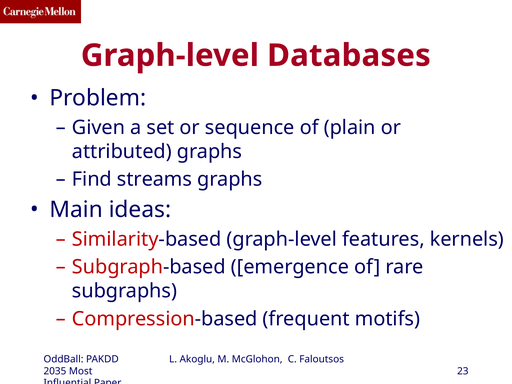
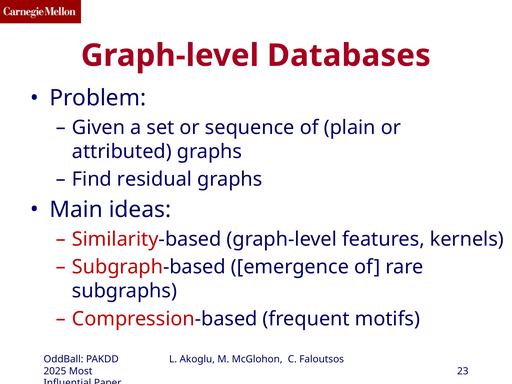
streams: streams -> residual
2035: 2035 -> 2025
